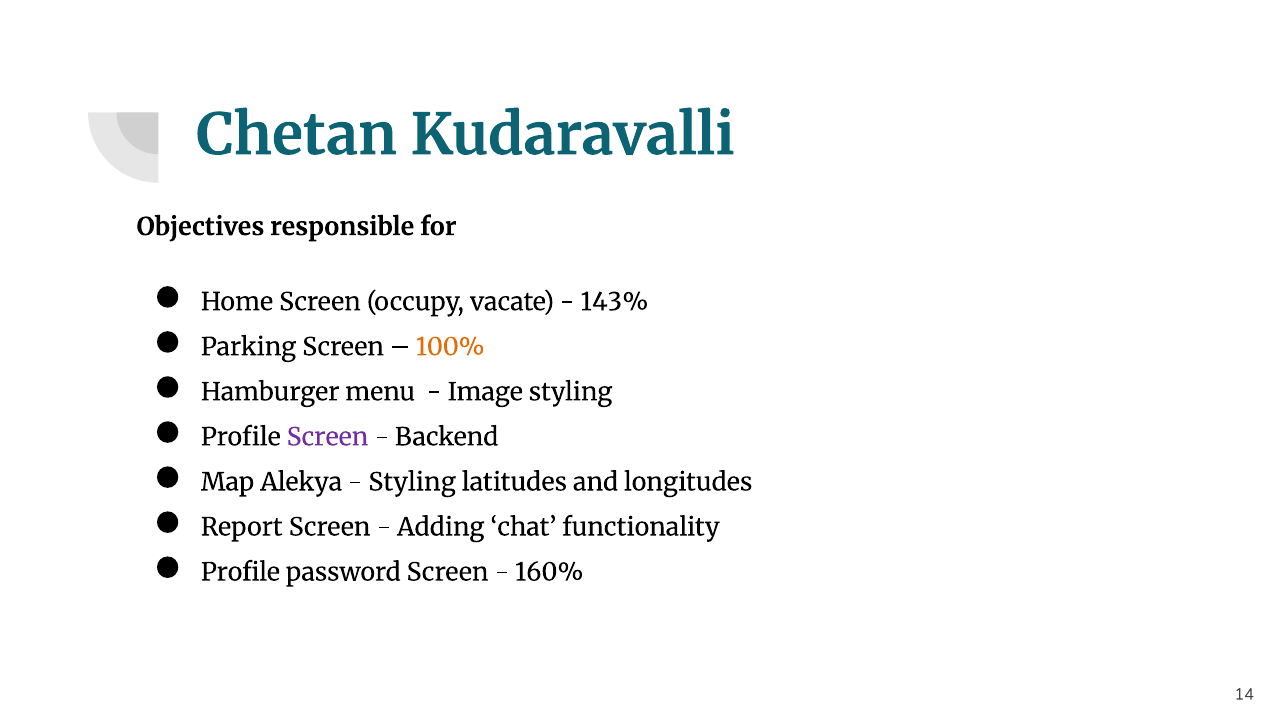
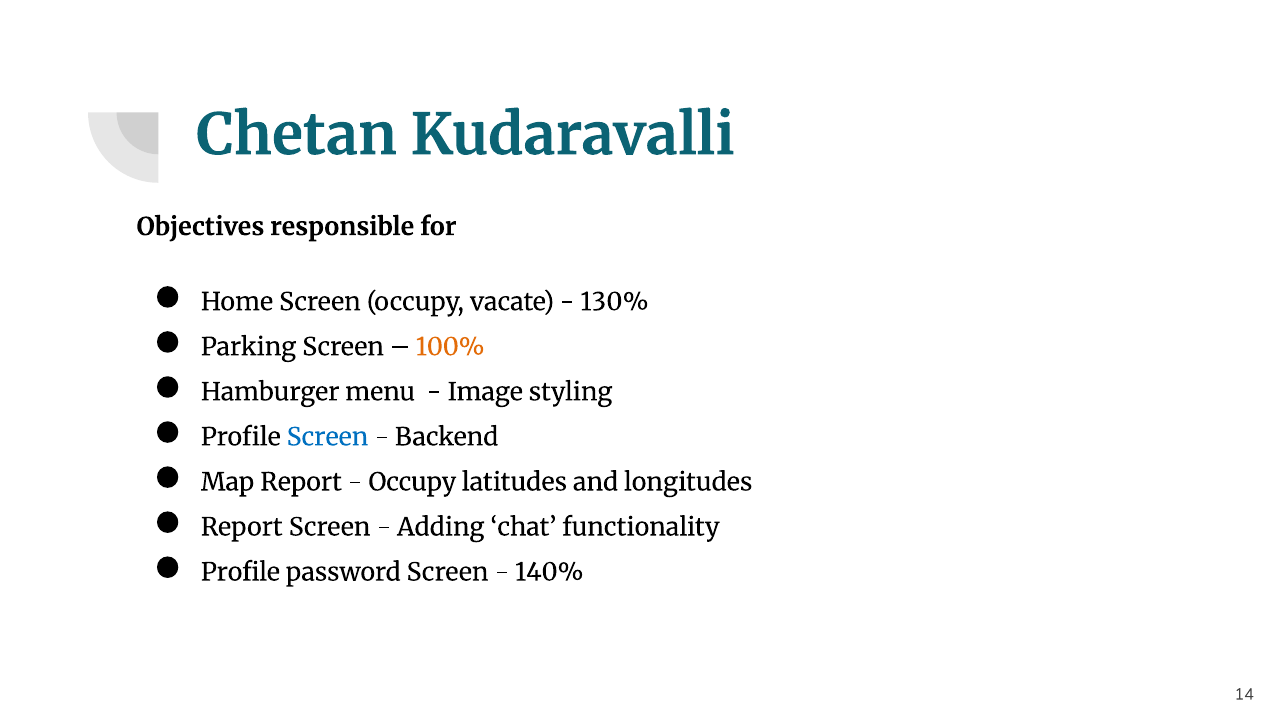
143%: 143% -> 130%
Screen at (327, 437) colour: purple -> blue
Map Alekya: Alekya -> Report
Styling at (412, 482): Styling -> Occupy
160%: 160% -> 140%
